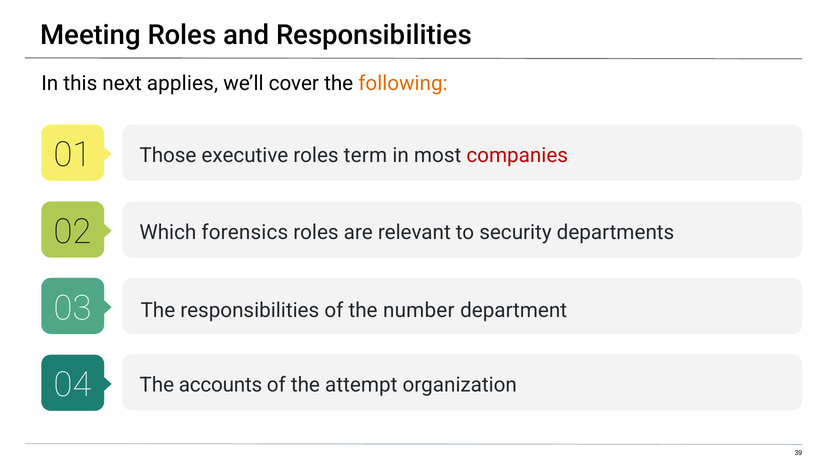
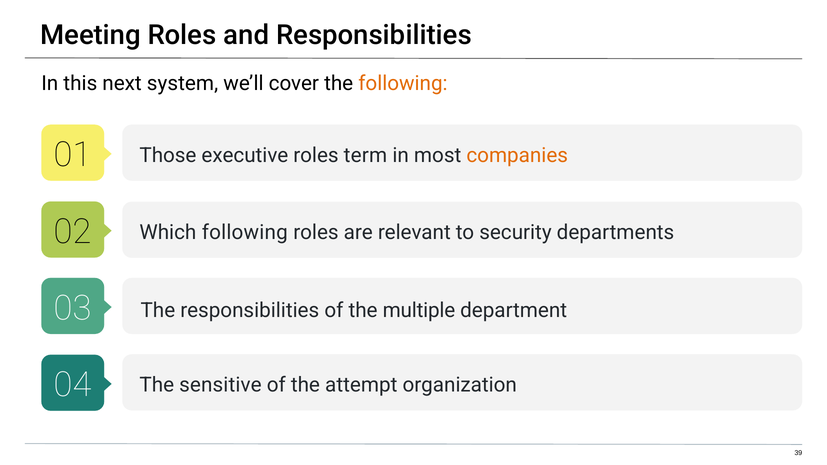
applies: applies -> system
companies colour: red -> orange
Which forensics: forensics -> following
number: number -> multiple
accounts: accounts -> sensitive
